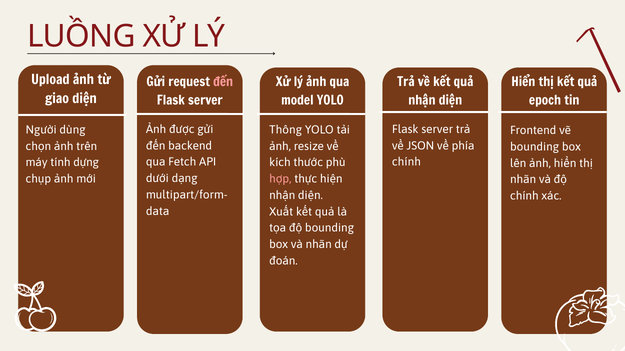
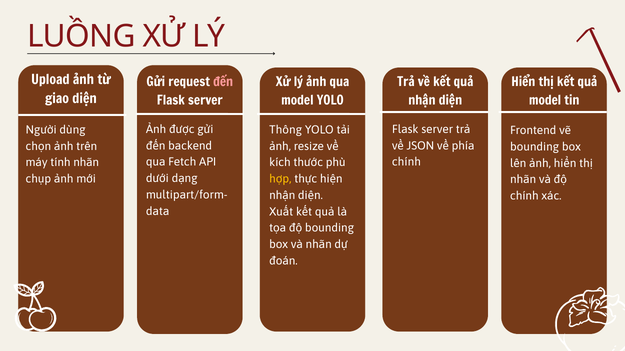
epoch at (545, 100): epoch -> model
tính dựng: dựng -> nhãn
hợp colour: pink -> yellow
